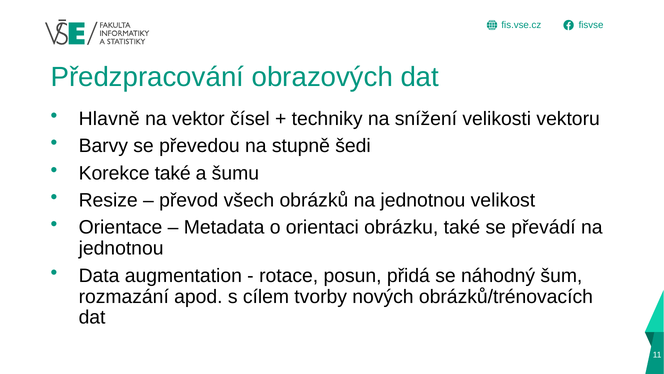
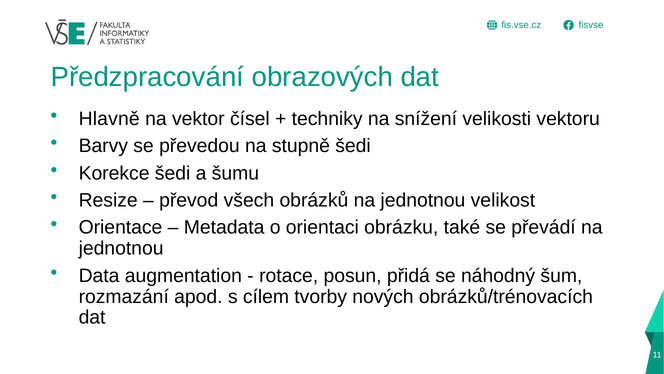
Korekce také: také -> šedi
